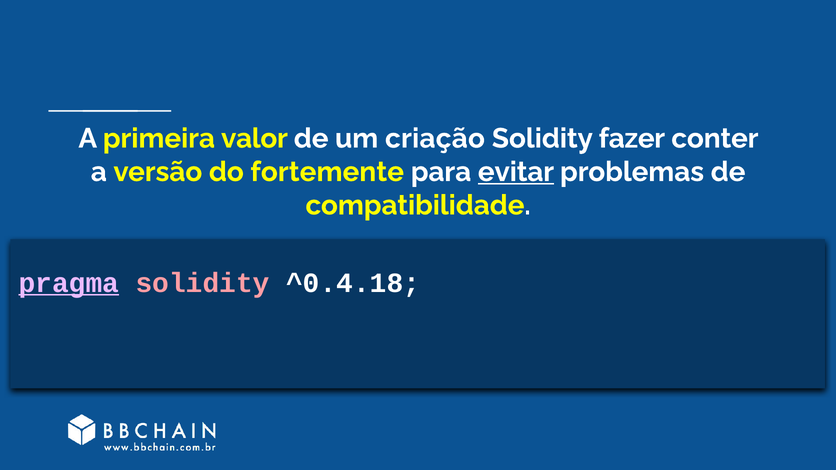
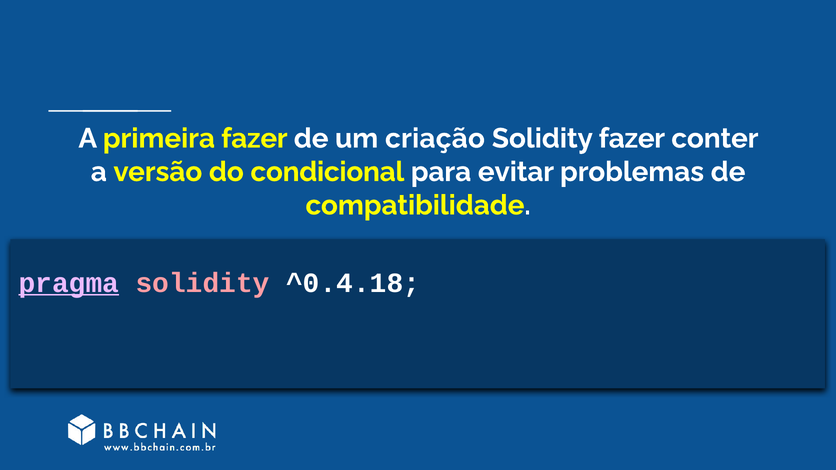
primeira valor: valor -> fazer
fortemente: fortemente -> condicional
evitar underline: present -> none
